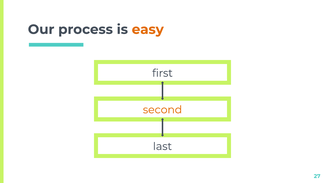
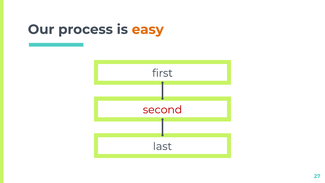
second colour: orange -> red
